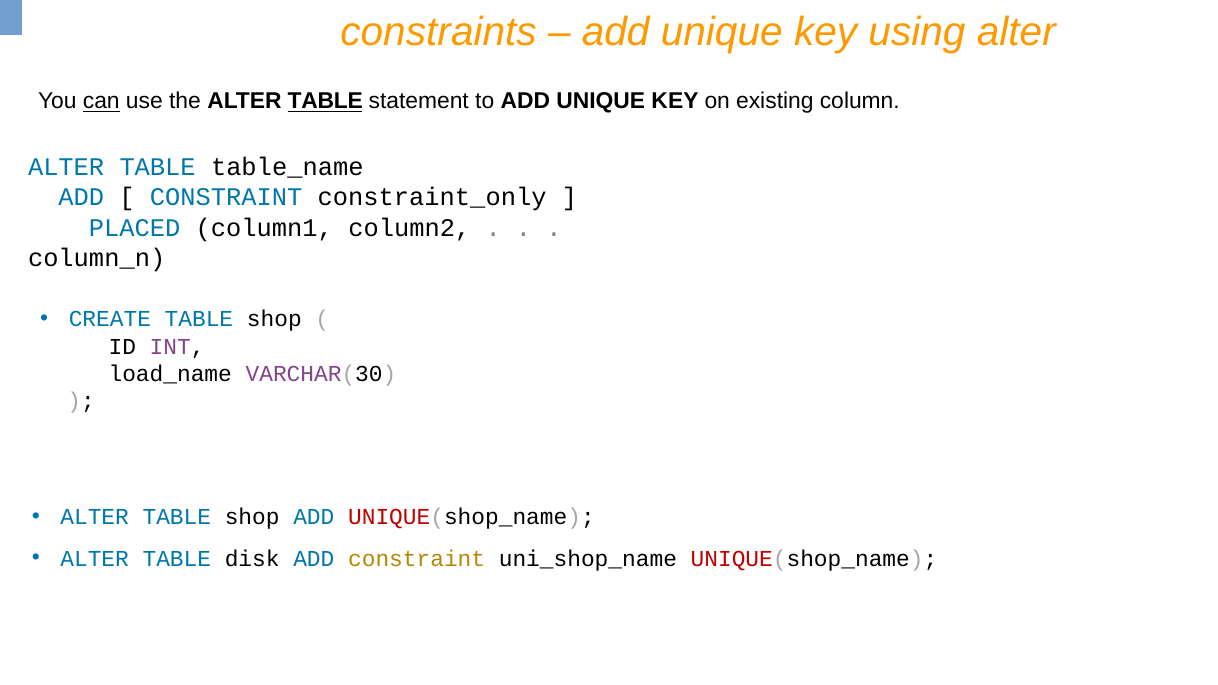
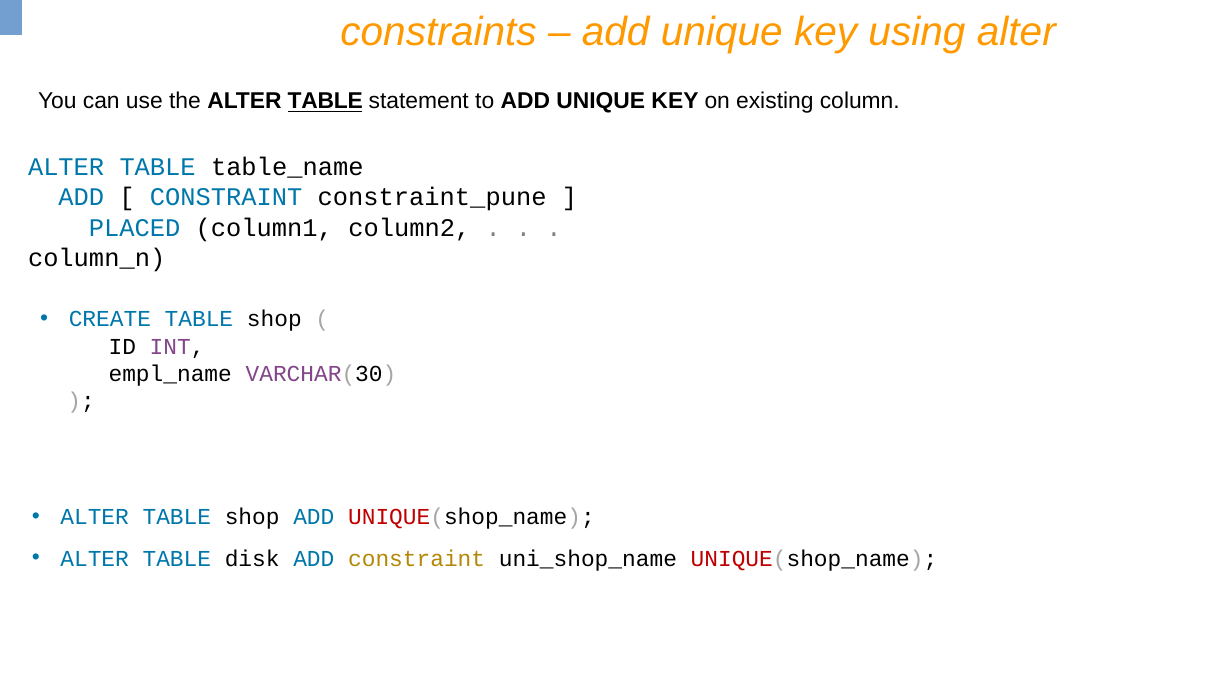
can underline: present -> none
constraint_only: constraint_only -> constraint_pune
load_name: load_name -> empl_name
